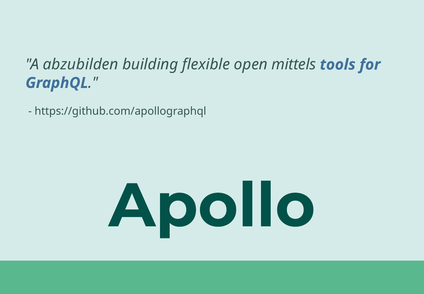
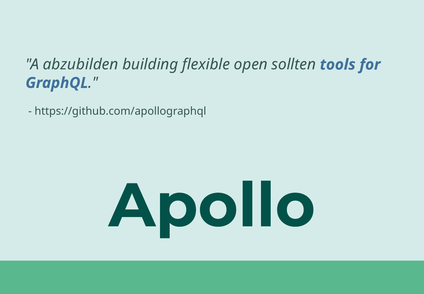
mittels: mittels -> sollten
